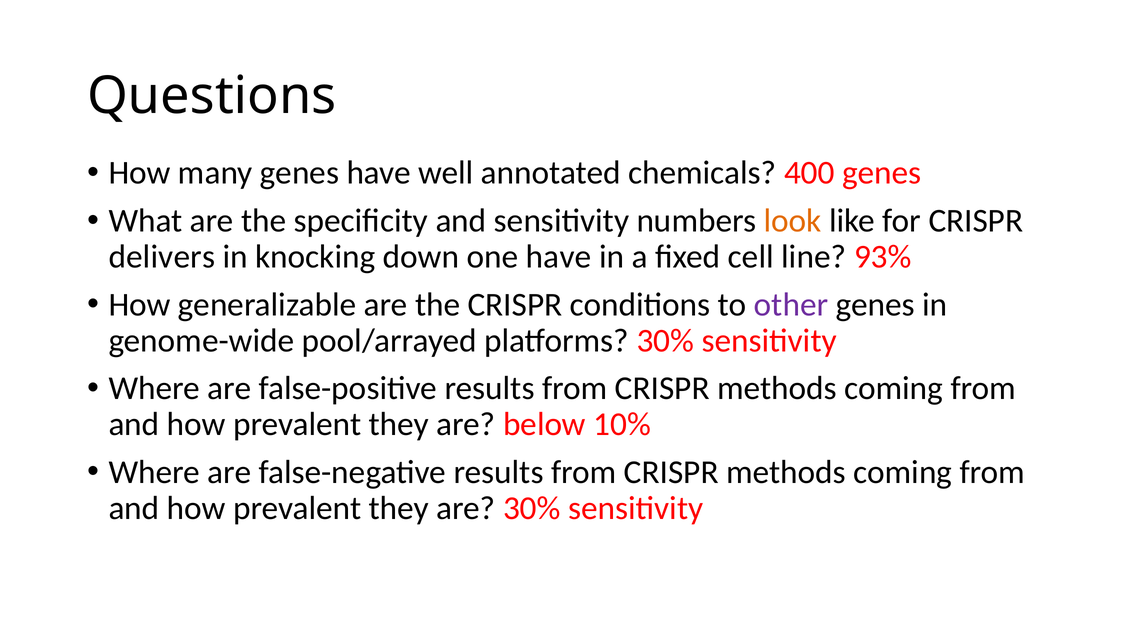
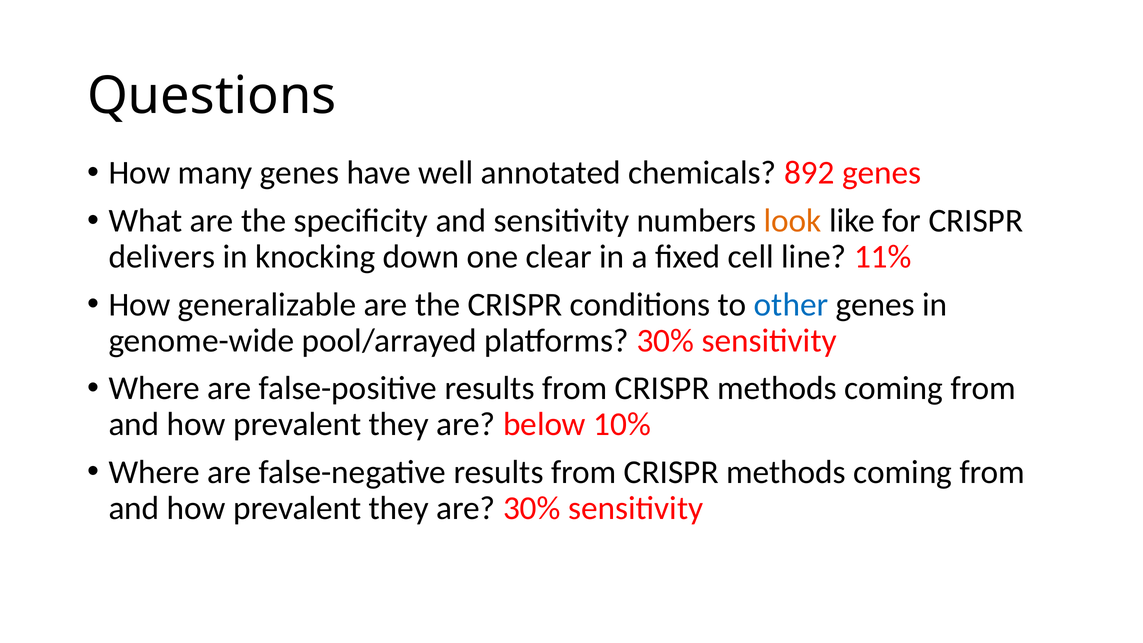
400: 400 -> 892
one have: have -> clear
93%: 93% -> 11%
other colour: purple -> blue
